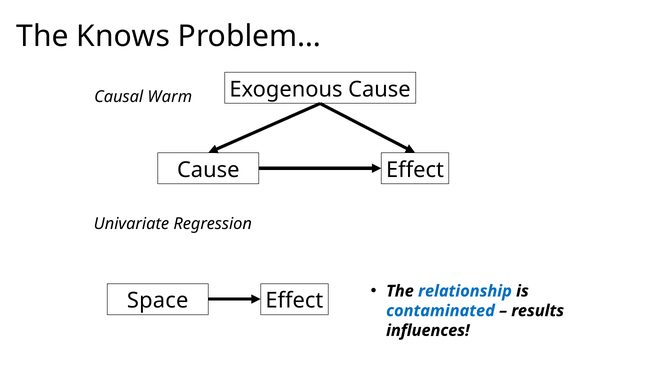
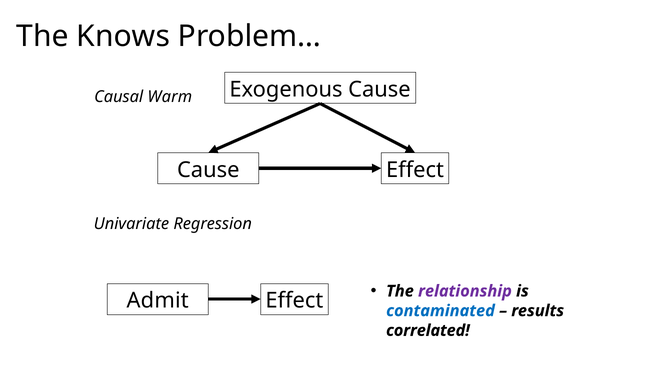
relationship colour: blue -> purple
Space: Space -> Admit
influences: influences -> correlated
